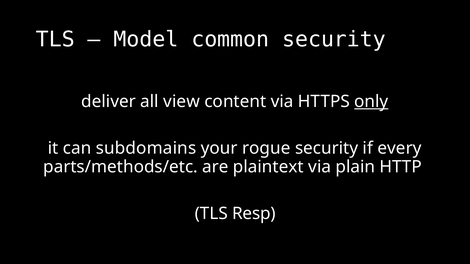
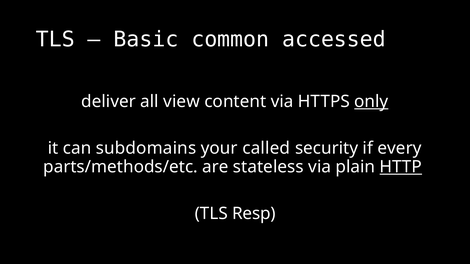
Model: Model -> Basic
common security: security -> accessed
rogue: rogue -> called
plaintext: plaintext -> stateless
HTTP underline: none -> present
